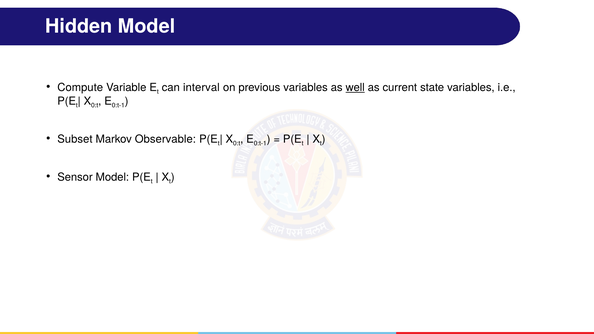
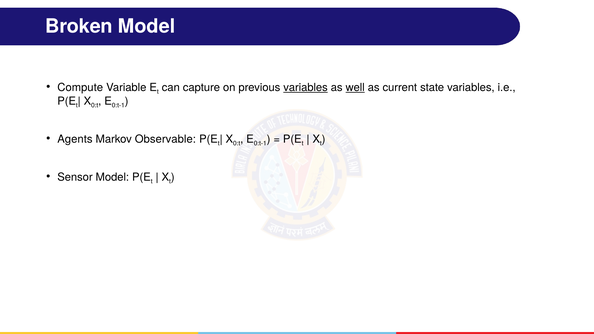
Hidden: Hidden -> Broken
interval: interval -> capture
variables at (306, 87) underline: none -> present
Subset: Subset -> Agents
